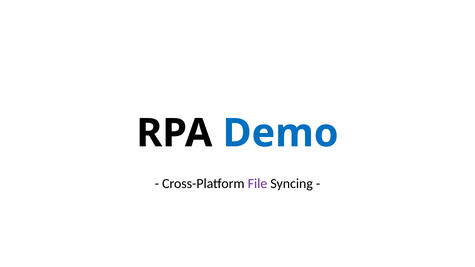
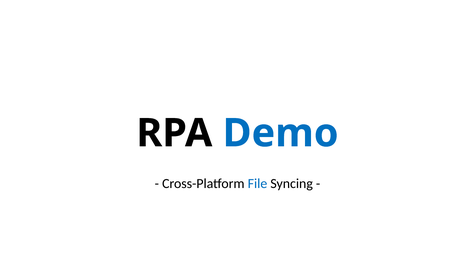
File colour: purple -> blue
